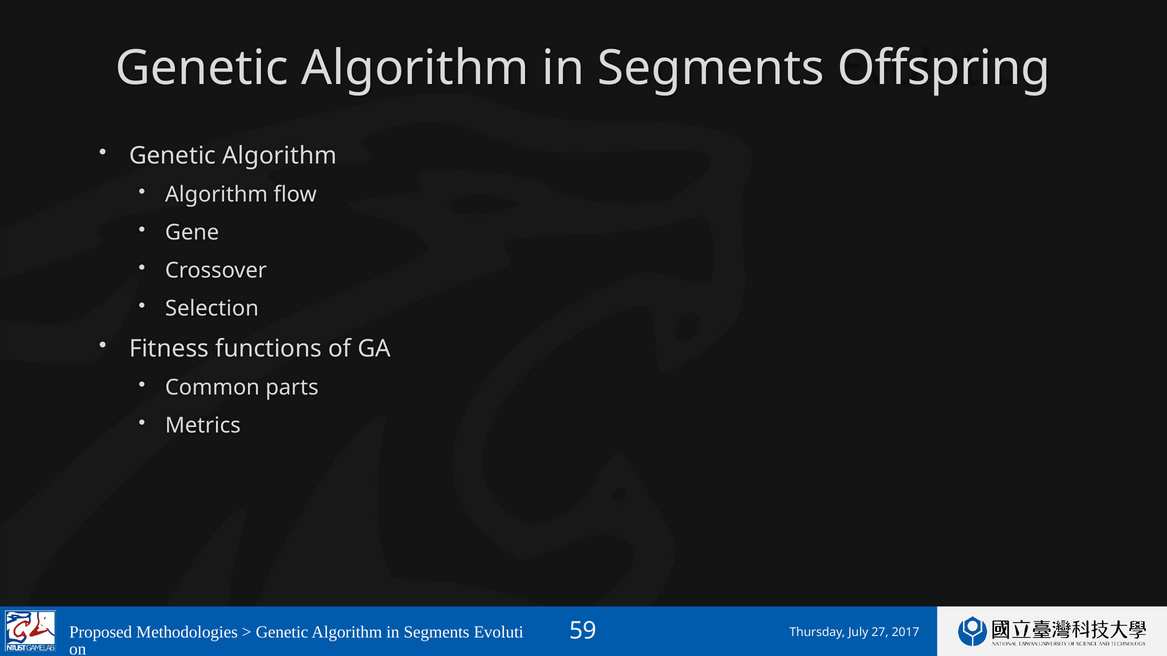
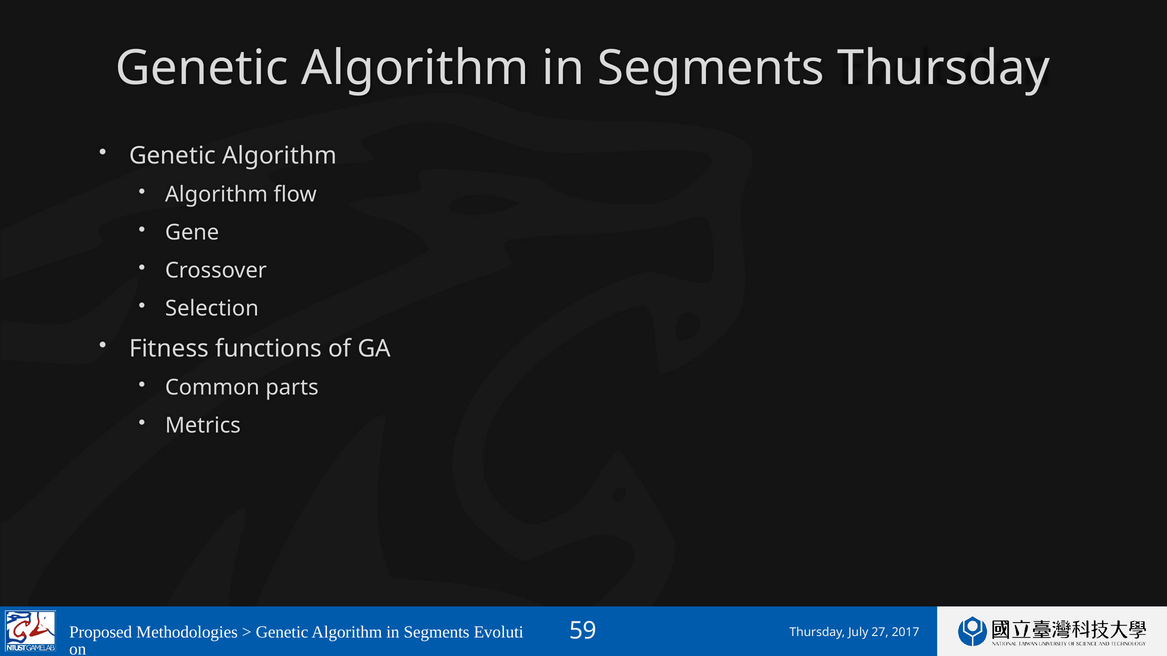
Segments Offspring: Offspring -> Thursday
